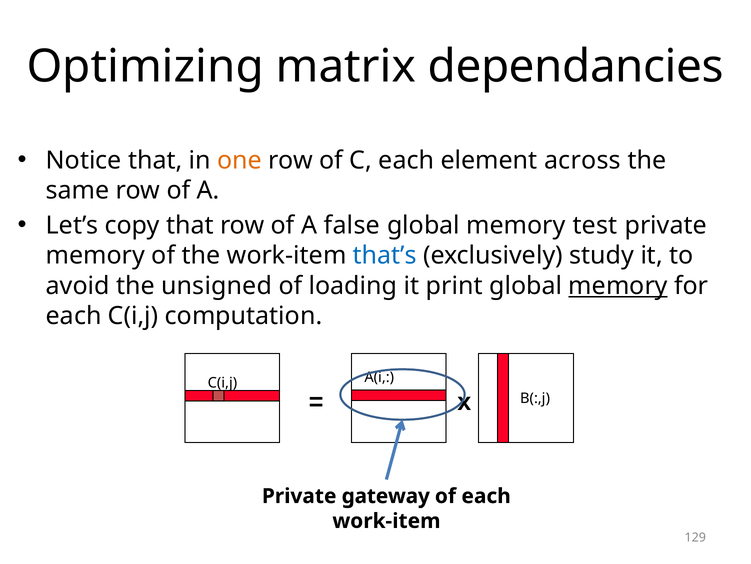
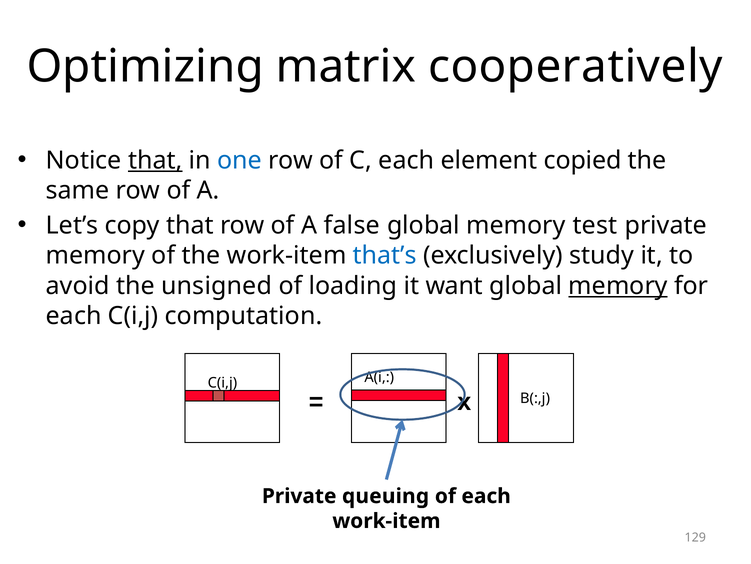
dependancies: dependancies -> cooperatively
that at (155, 160) underline: none -> present
one colour: orange -> blue
across: across -> copied
print: print -> want
gateway: gateway -> queuing
